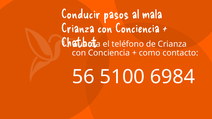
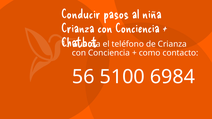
mala: mala -> niña
